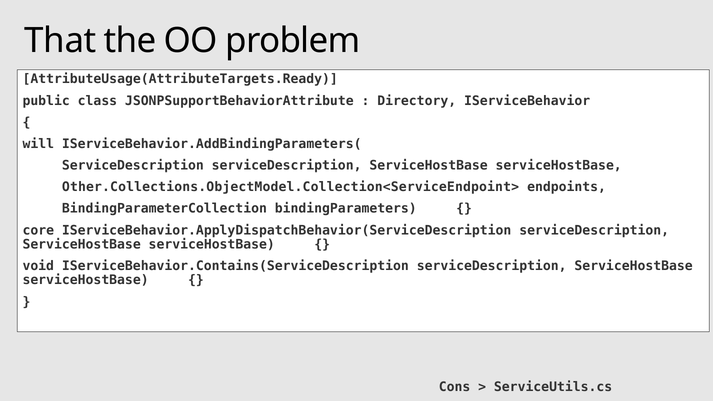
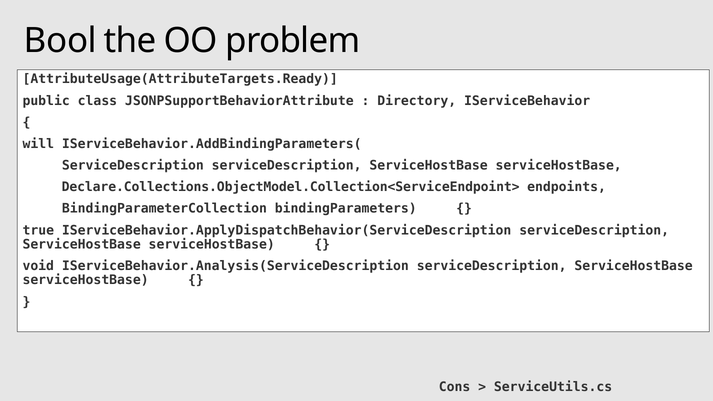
That: That -> Bool
Other.Collections.ObjectModel.Collection<ServiceEndpoint>: Other.Collections.ObjectModel.Collection<ServiceEndpoint> -> Declare.Collections.ObjectModel.Collection<ServiceEndpoint>
core: core -> true
IServiceBehavior.Contains(ServiceDescription: IServiceBehavior.Contains(ServiceDescription -> IServiceBehavior.Analysis(ServiceDescription
